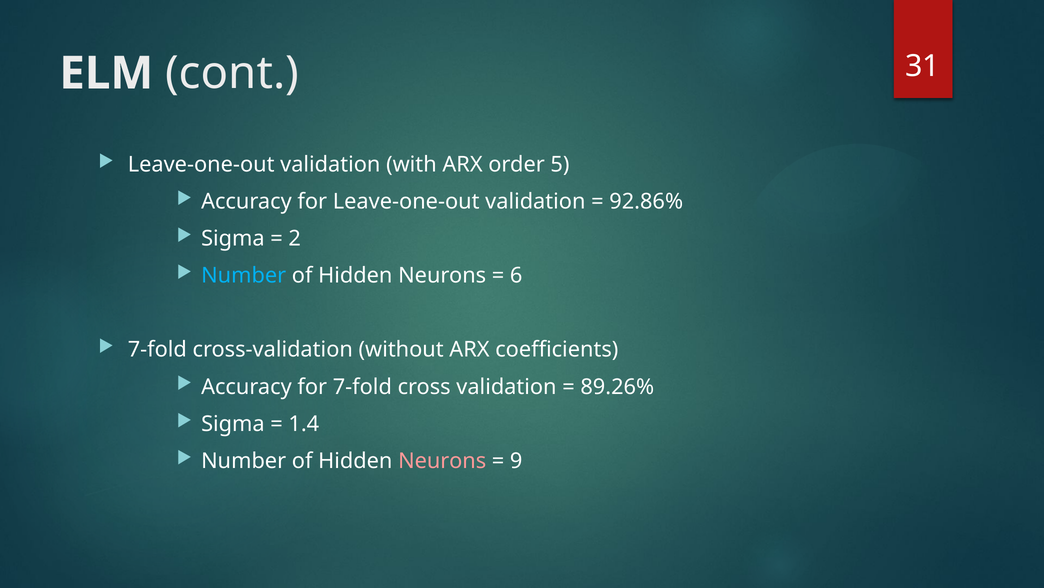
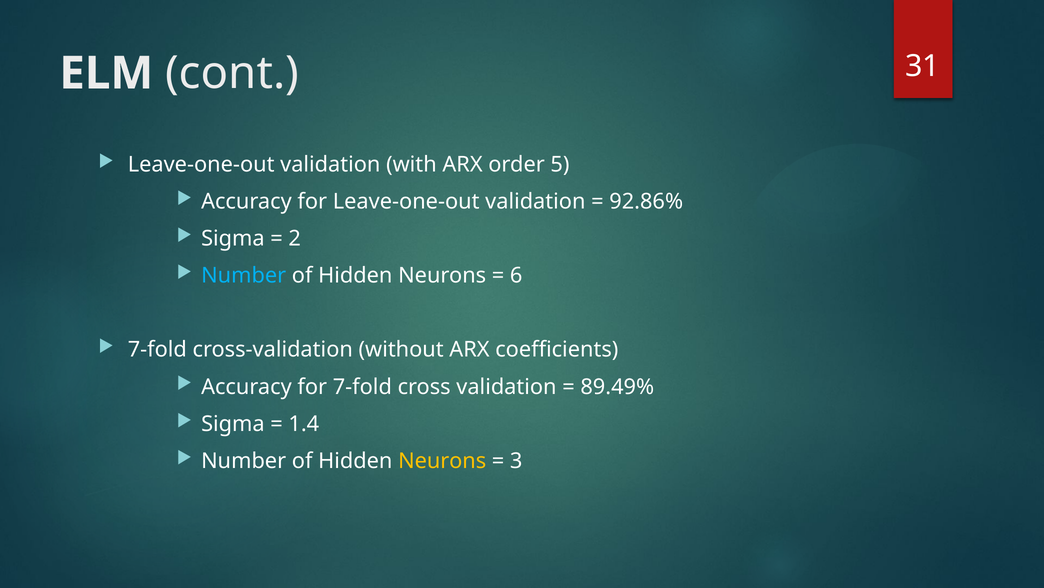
89.26%: 89.26% -> 89.49%
Neurons at (442, 460) colour: pink -> yellow
9: 9 -> 3
